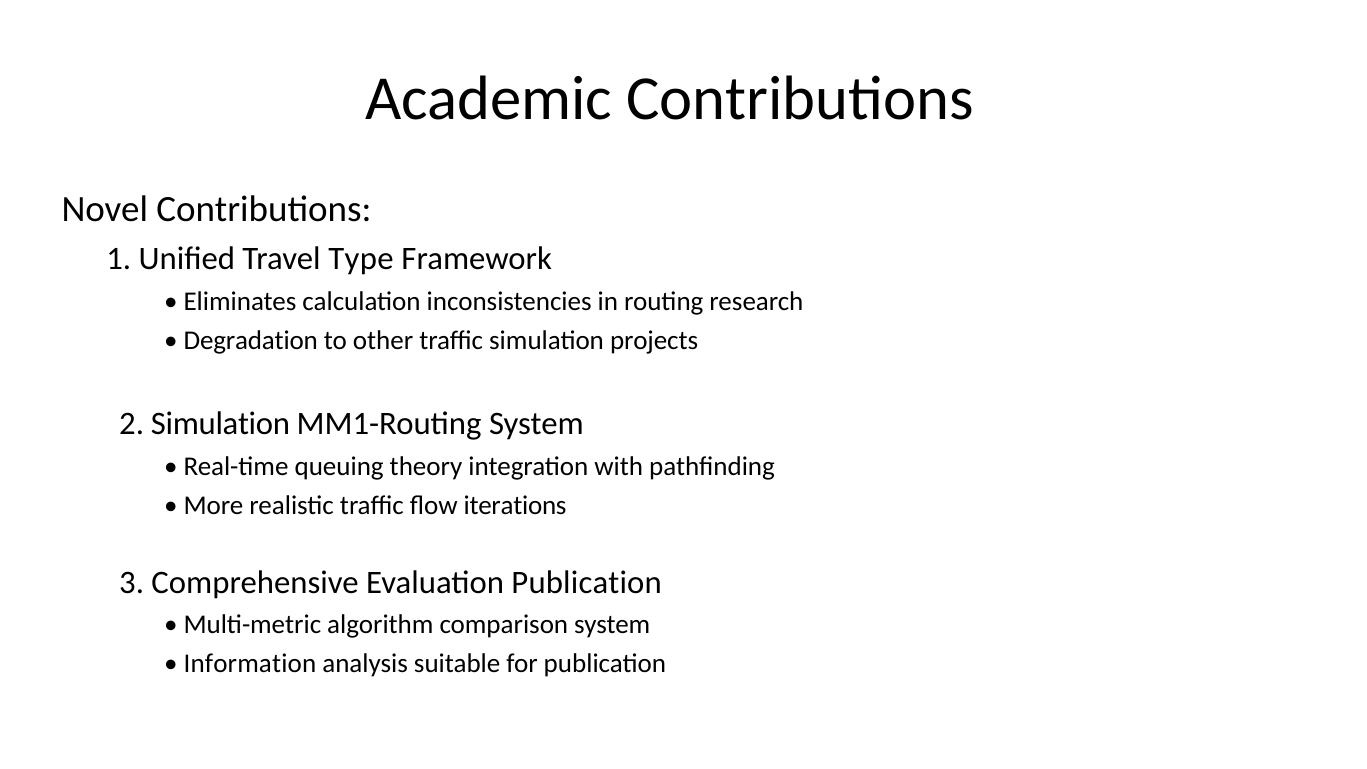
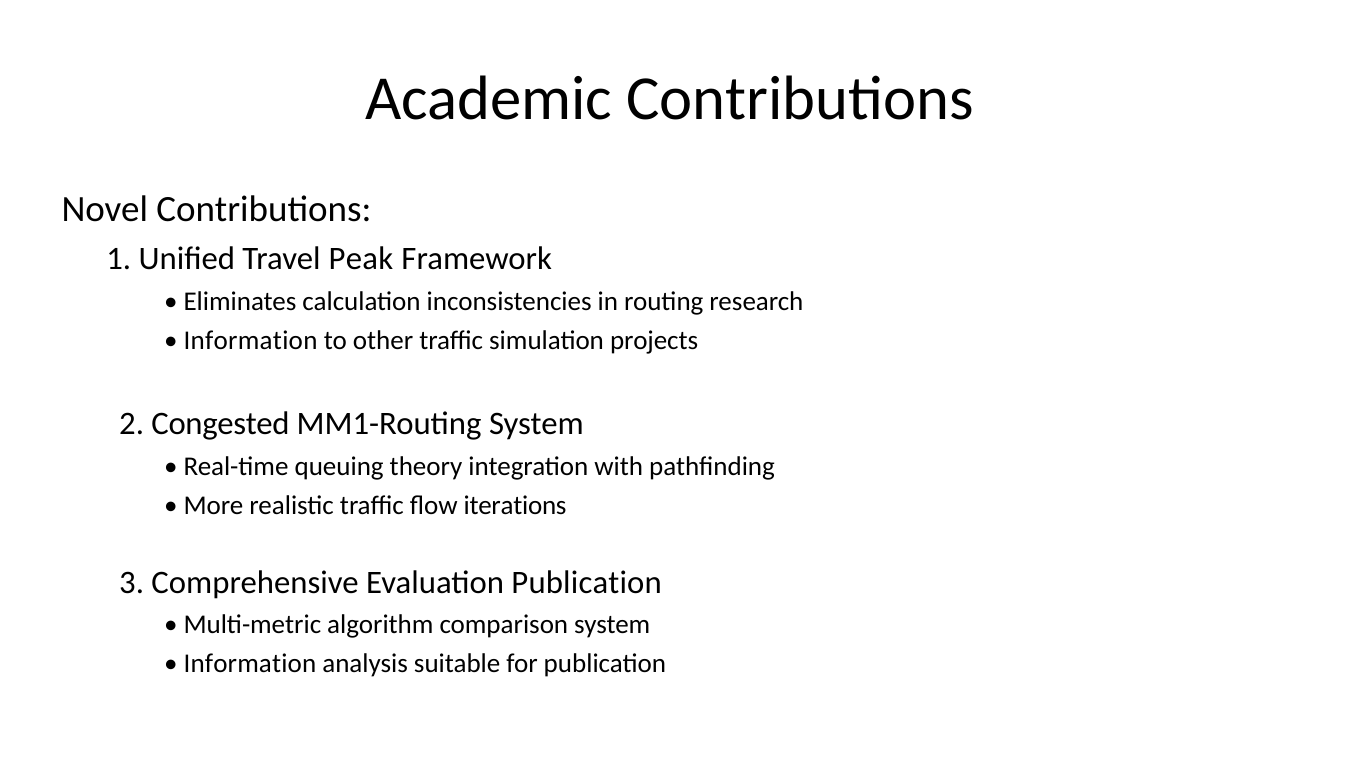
Type: Type -> Peak
Degradation at (251, 341): Degradation -> Information
2 Simulation: Simulation -> Congested
